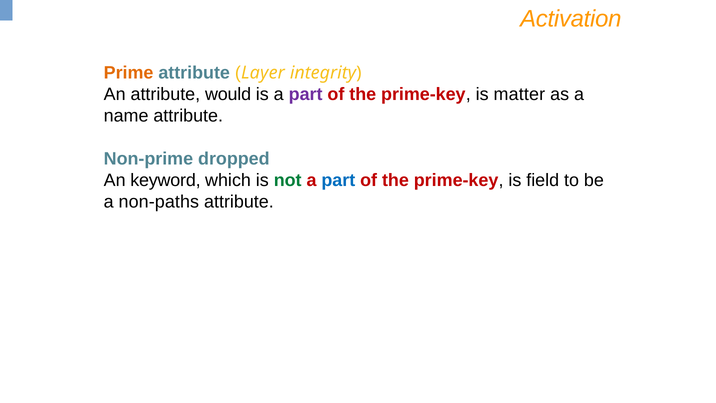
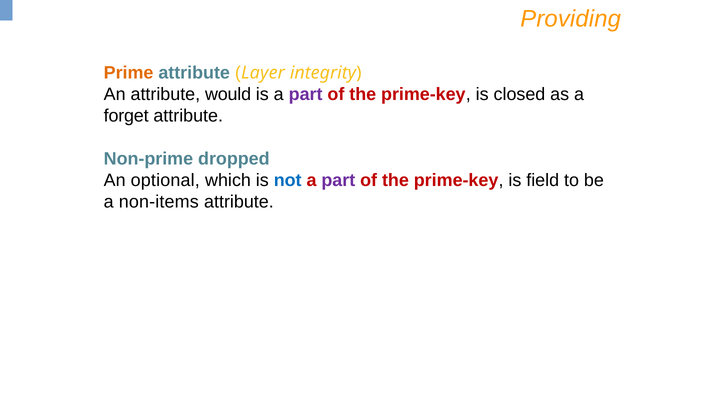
Activation: Activation -> Providing
matter: matter -> closed
name: name -> forget
keyword: keyword -> optional
not colour: green -> blue
part at (338, 180) colour: blue -> purple
non-paths: non-paths -> non-items
